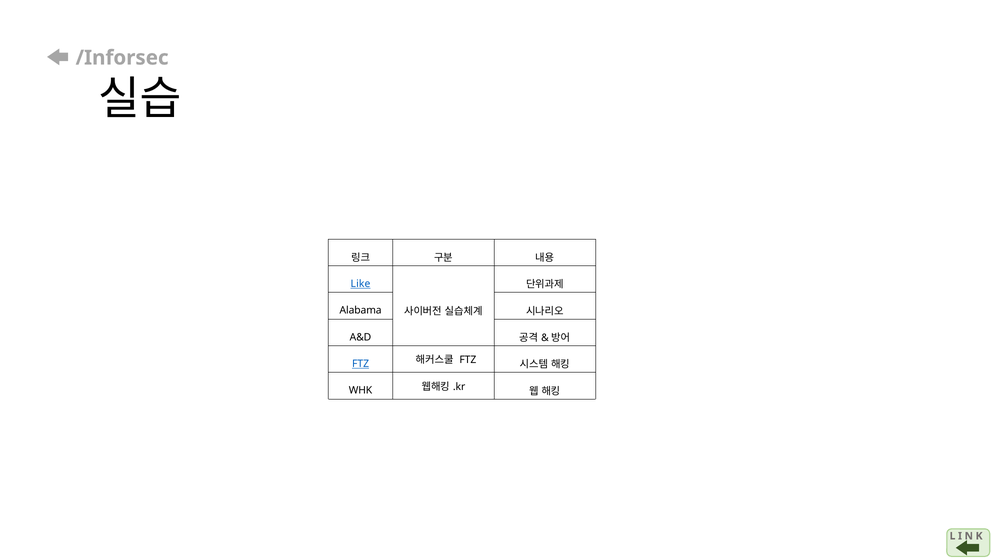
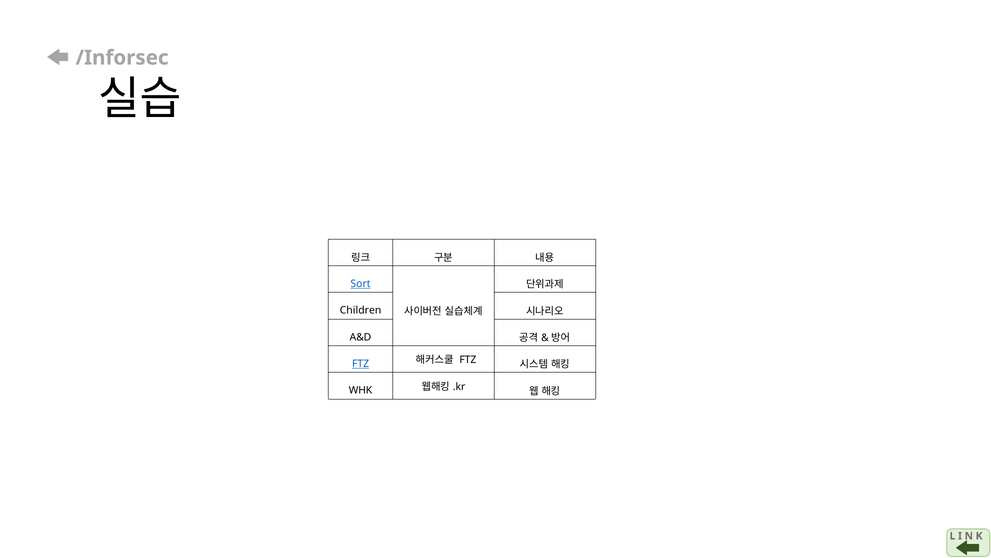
Like: Like -> Sort
Alabama: Alabama -> Children
